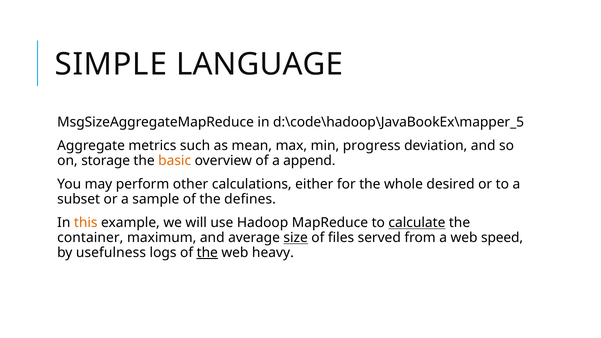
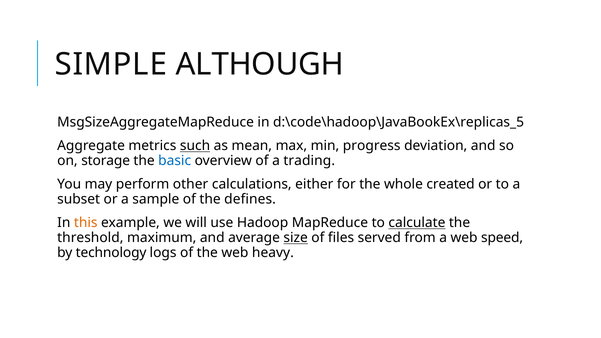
LANGUAGE: LANGUAGE -> ALTHOUGH
d:\code\hadoop\JavaBookEx\mapper_5: d:\code\hadoop\JavaBookEx\mapper_5 -> d:\code\hadoop\JavaBookEx\replicas_5
such underline: none -> present
basic colour: orange -> blue
append: append -> trading
desired: desired -> created
container: container -> threshold
usefulness: usefulness -> technology
the at (207, 253) underline: present -> none
